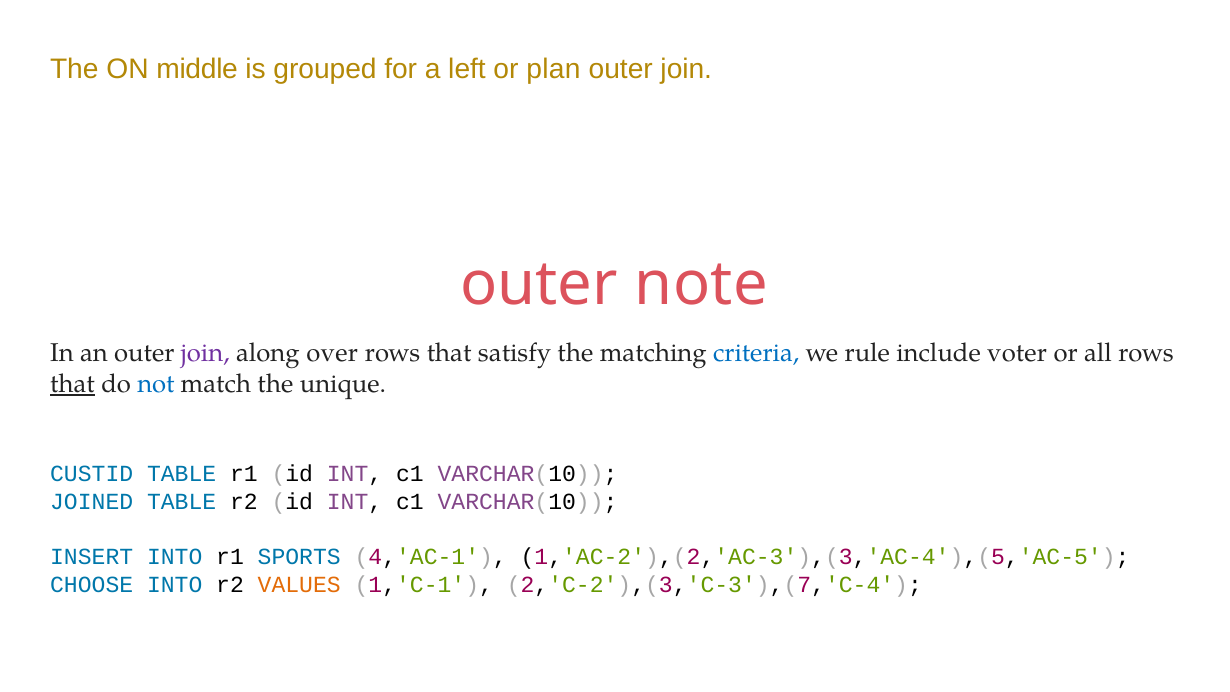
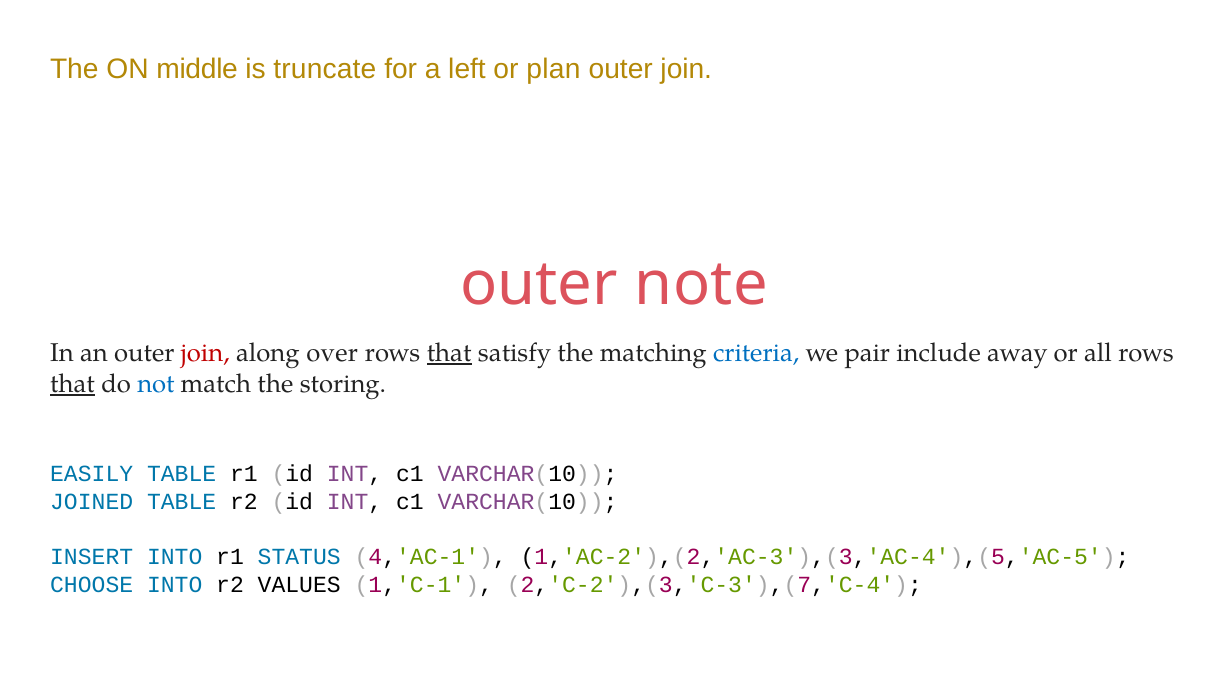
grouped: grouped -> truncate
join at (205, 353) colour: purple -> red
that at (449, 353) underline: none -> present
rule: rule -> pair
voter: voter -> away
unique: unique -> storing
CUSTID: CUSTID -> EASILY
SPORTS: SPORTS -> STATUS
VALUES colour: orange -> black
